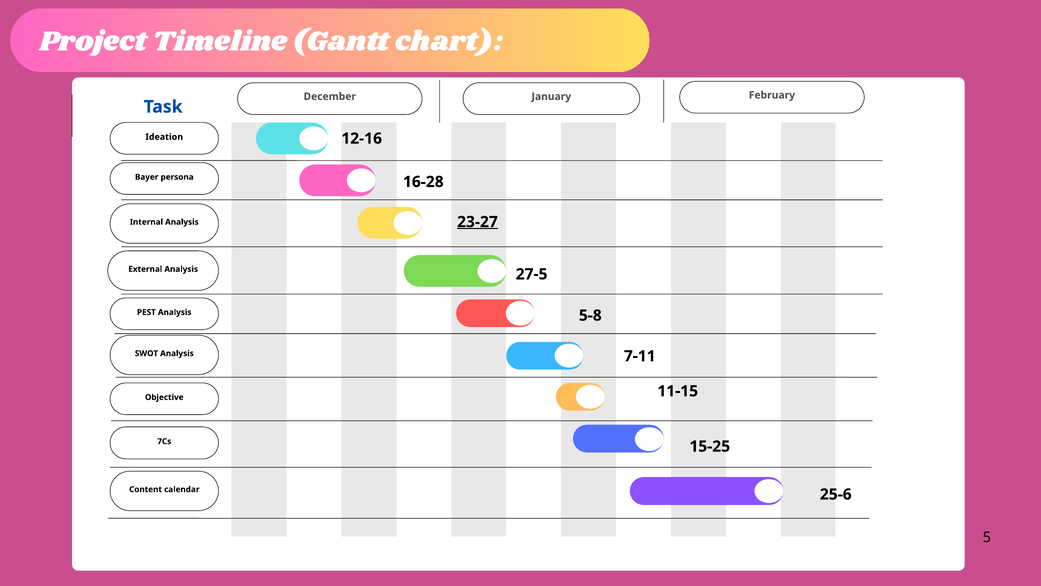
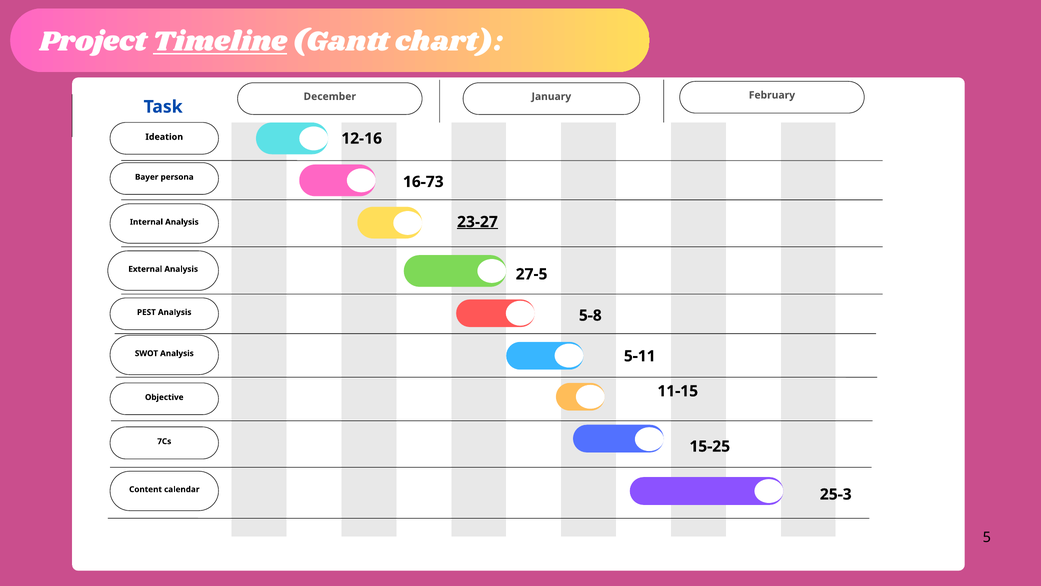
Timeline underline: none -> present
16-28: 16-28 -> 16-73
7-11: 7-11 -> 5-11
25-6: 25-6 -> 25-3
